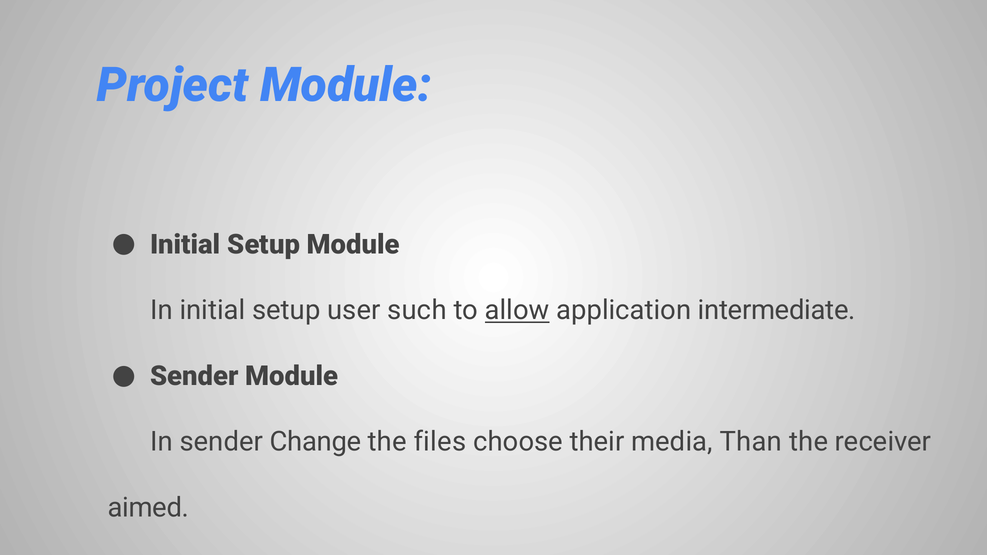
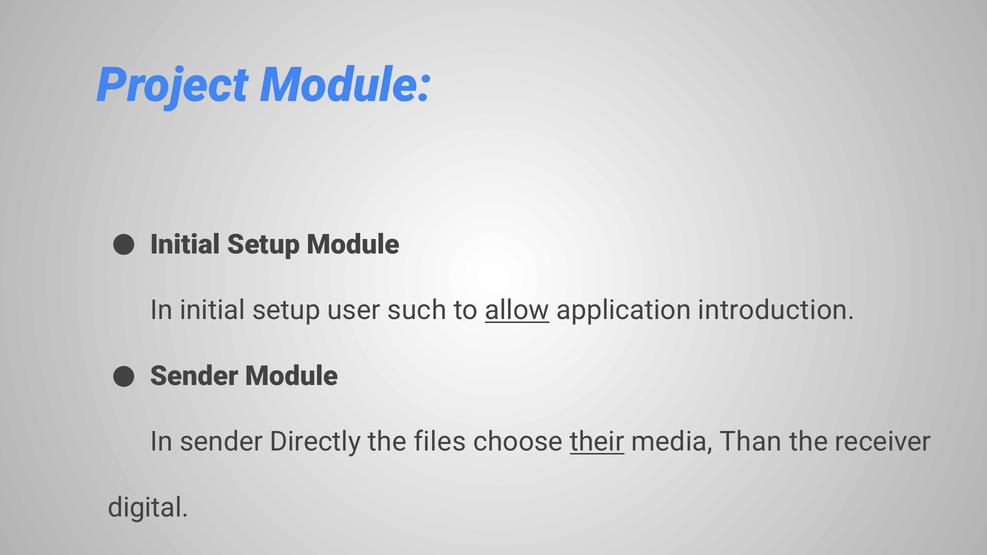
intermediate: intermediate -> introduction
Change: Change -> Directly
their underline: none -> present
aimed: aimed -> digital
